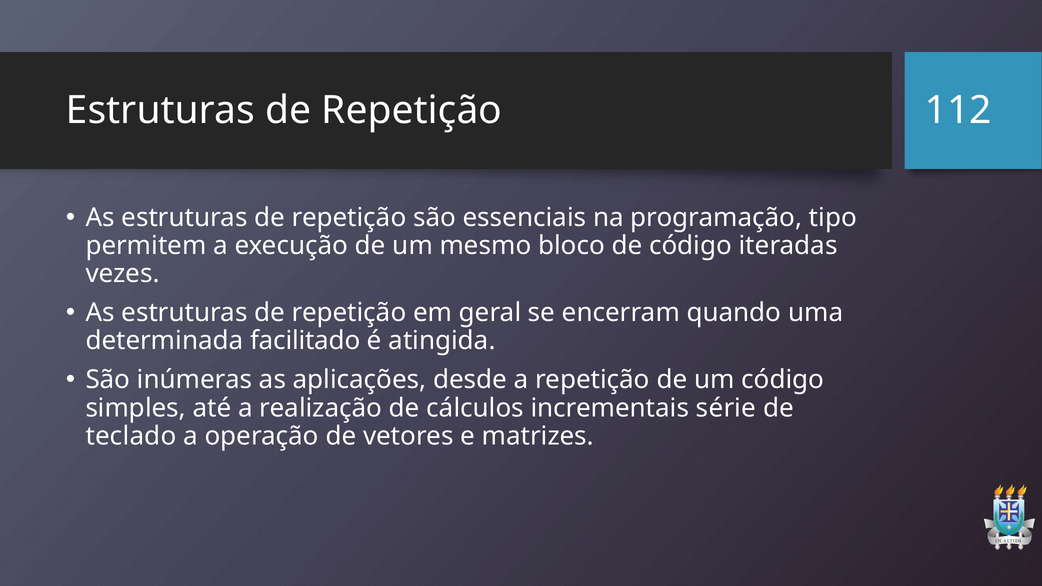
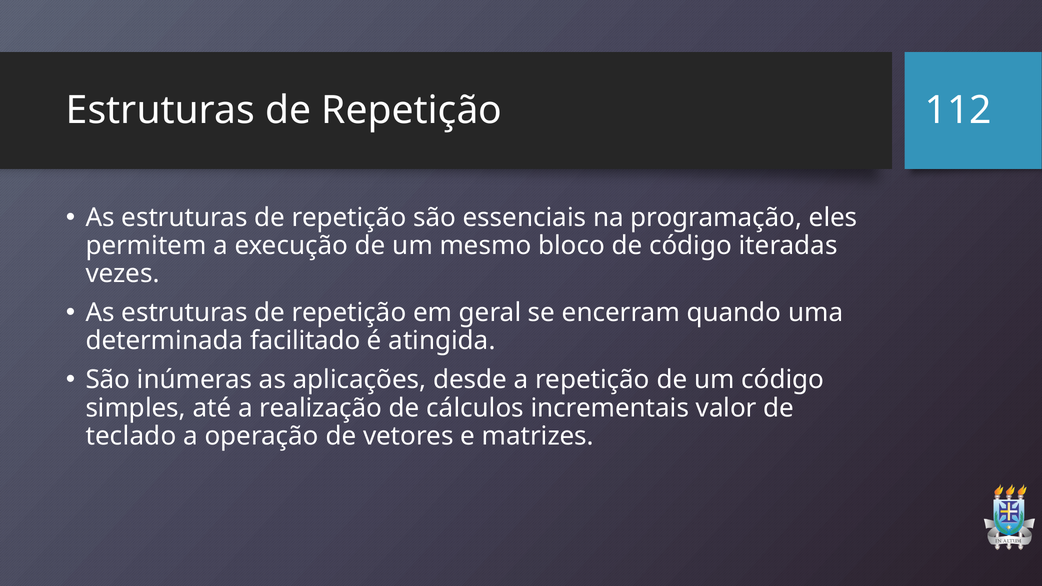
tipo: tipo -> eles
série: série -> valor
